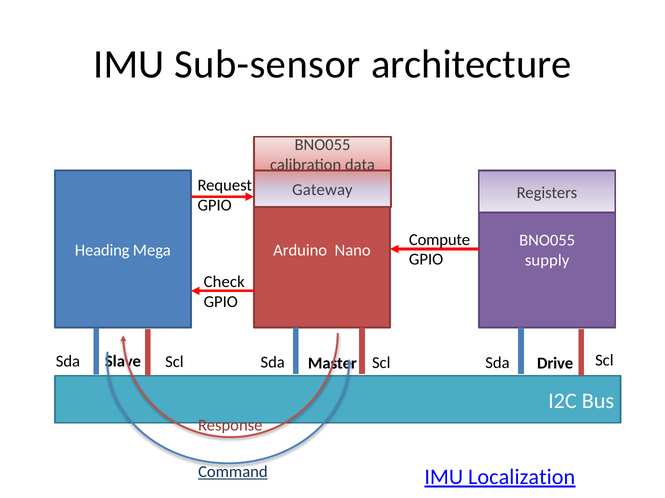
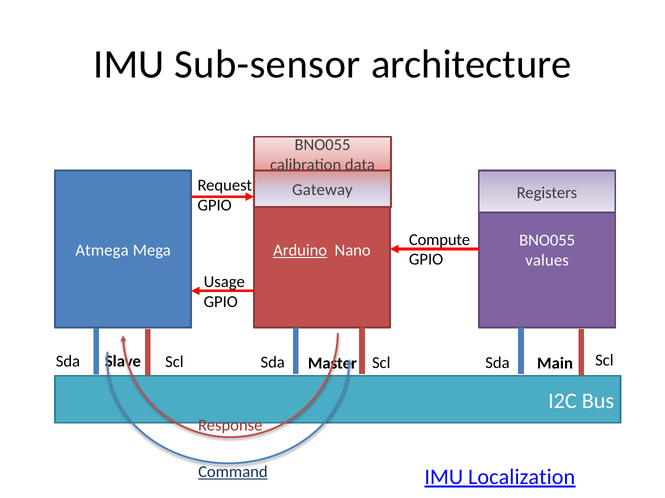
Heading: Heading -> Atmega
Arduino underline: none -> present
supply: supply -> values
Check: Check -> Usage
Drive: Drive -> Main
